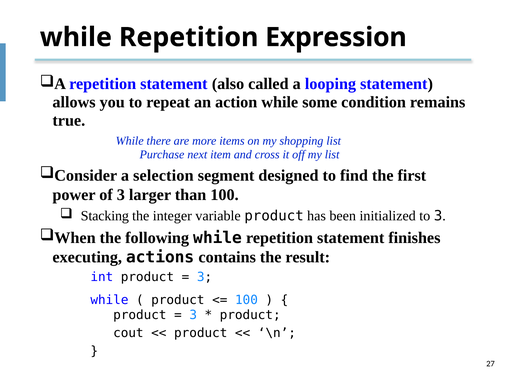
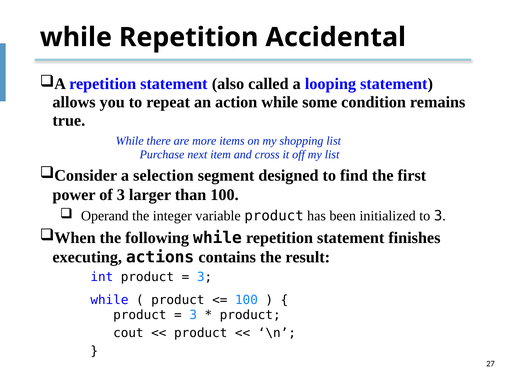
Expression: Expression -> Accidental
Stacking: Stacking -> Operand
